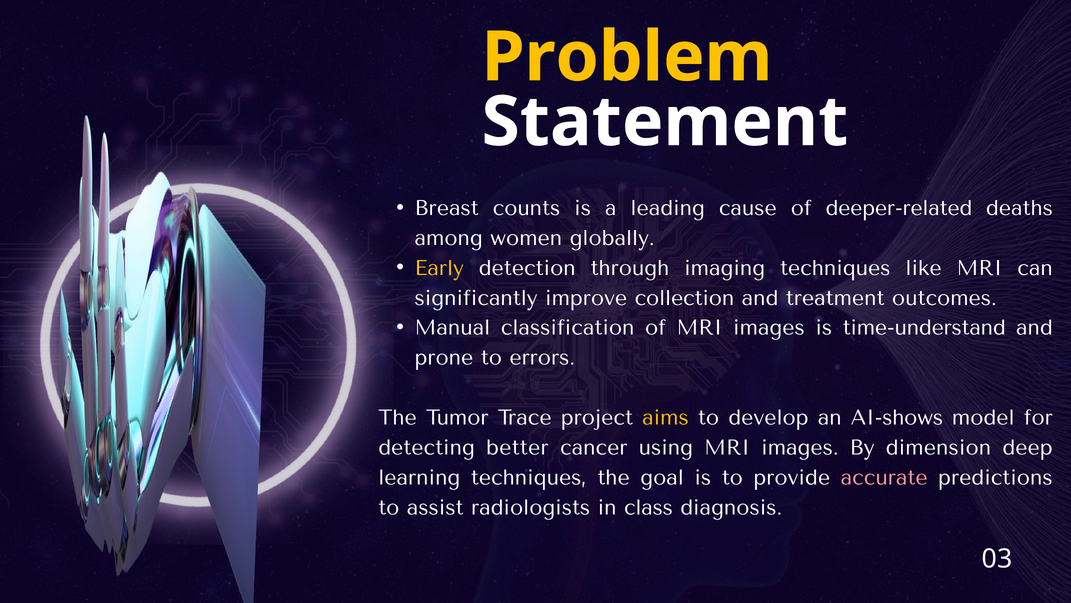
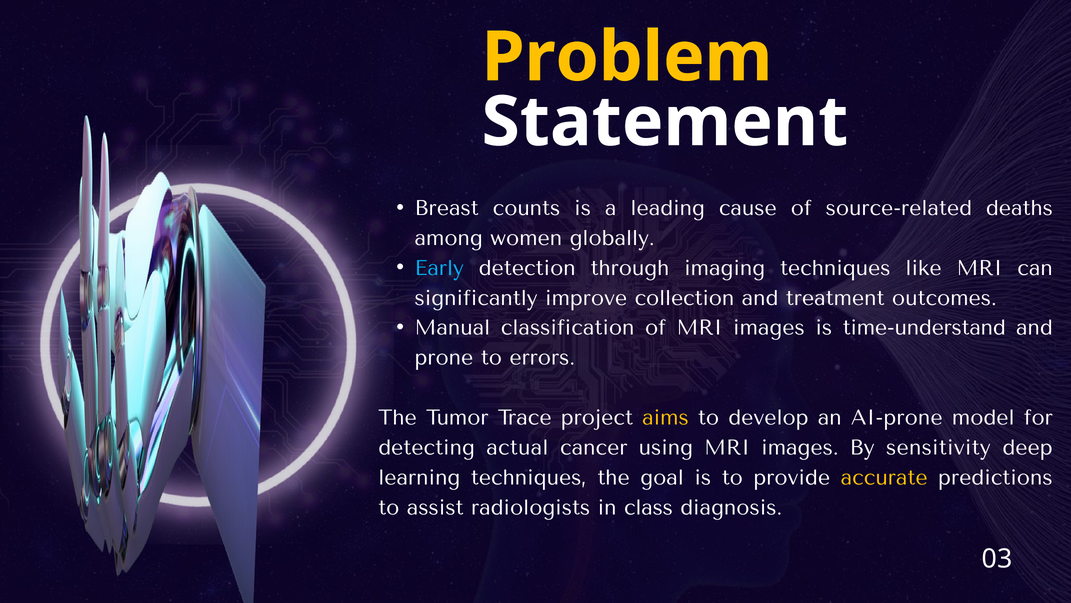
deeper-related: deeper-related -> source-related
Early colour: yellow -> light blue
AI-shows: AI-shows -> AI-prone
better: better -> actual
dimension: dimension -> sensitivity
accurate colour: pink -> yellow
